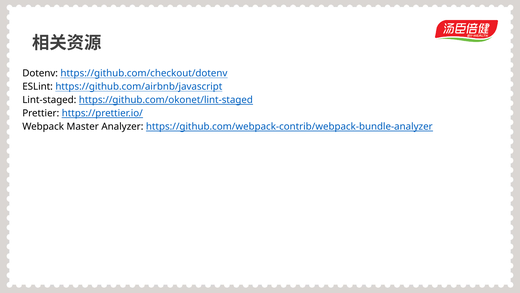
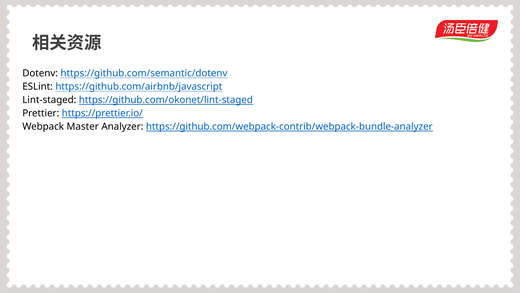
https://github.com/checkout/dotenv: https://github.com/checkout/dotenv -> https://github.com/semantic/dotenv
